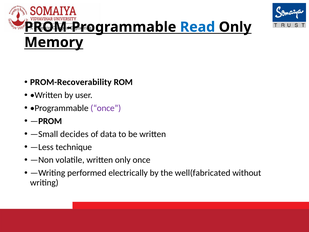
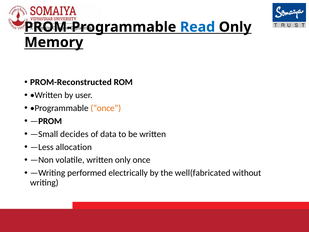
PROM-Recoverability: PROM-Recoverability -> PROM-Reconstructed
once at (106, 108) colour: purple -> orange
technique: technique -> allocation
